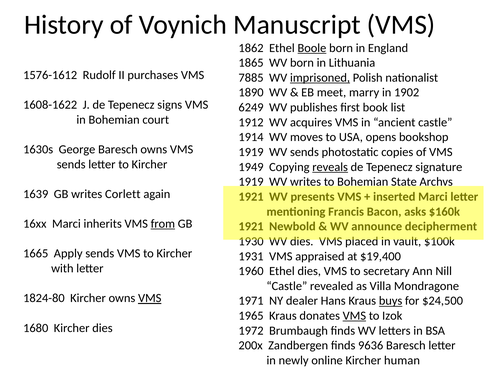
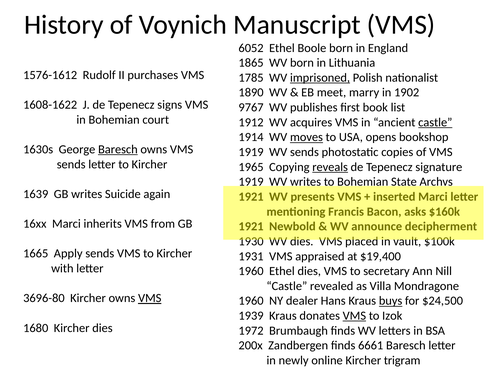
1862: 1862 -> 6052
Boole underline: present -> none
7885: 7885 -> 1785
6249: 6249 -> 9767
castle at (435, 122) underline: none -> present
moves underline: none -> present
Baresch at (118, 149) underline: none -> present
1949: 1949 -> 1965
Corlett: Corlett -> Suicide
from underline: present -> none
1824-80: 1824-80 -> 3696-80
1971 at (251, 301): 1971 -> 1960
1965: 1965 -> 1939
9636: 9636 -> 6661
human: human -> trigram
